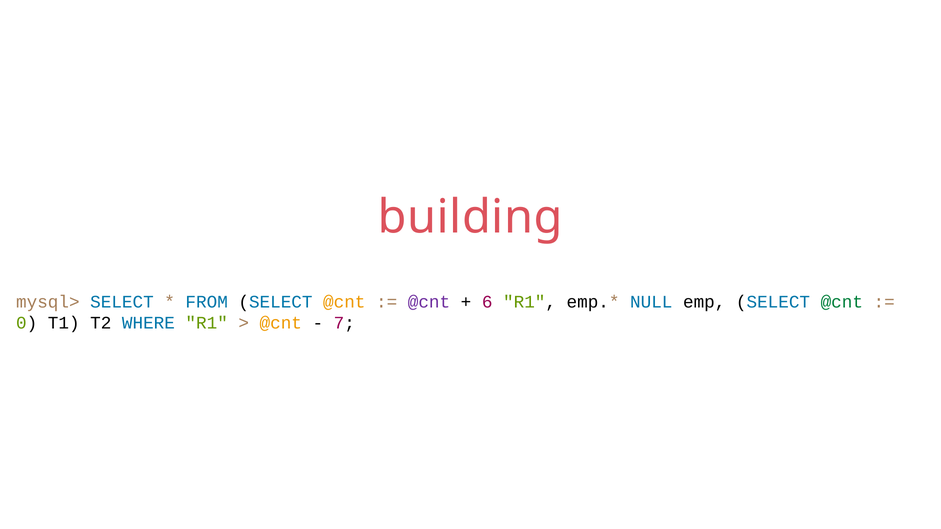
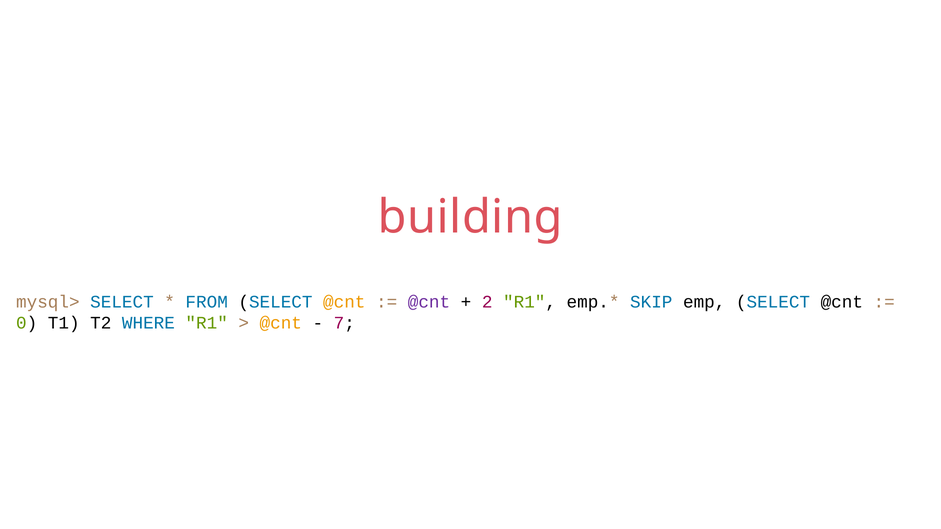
6: 6 -> 2
NULL: NULL -> SKIP
@cnt at (842, 302) colour: green -> black
